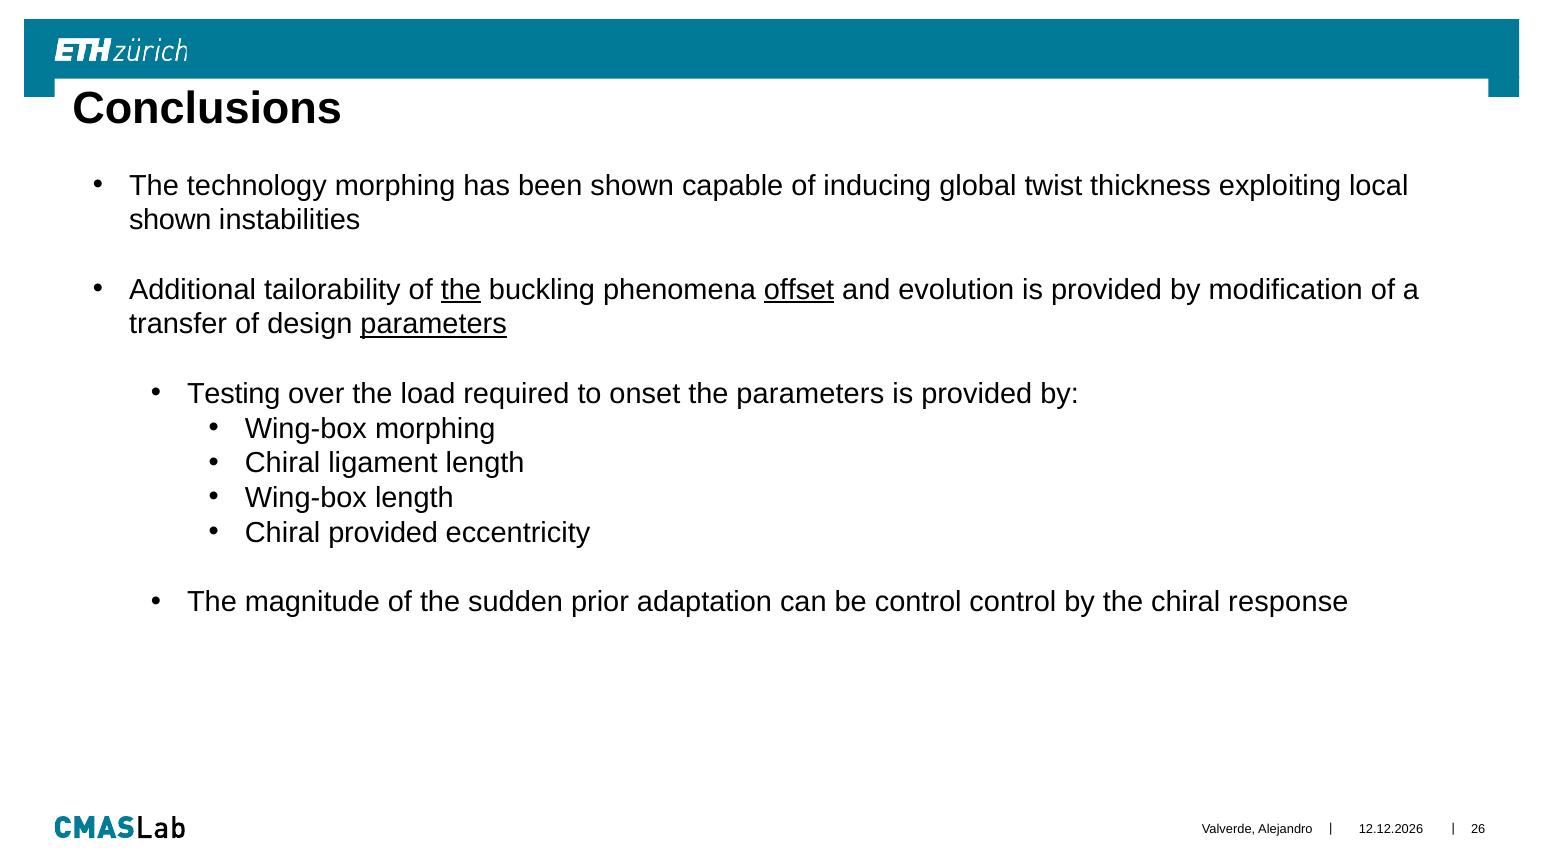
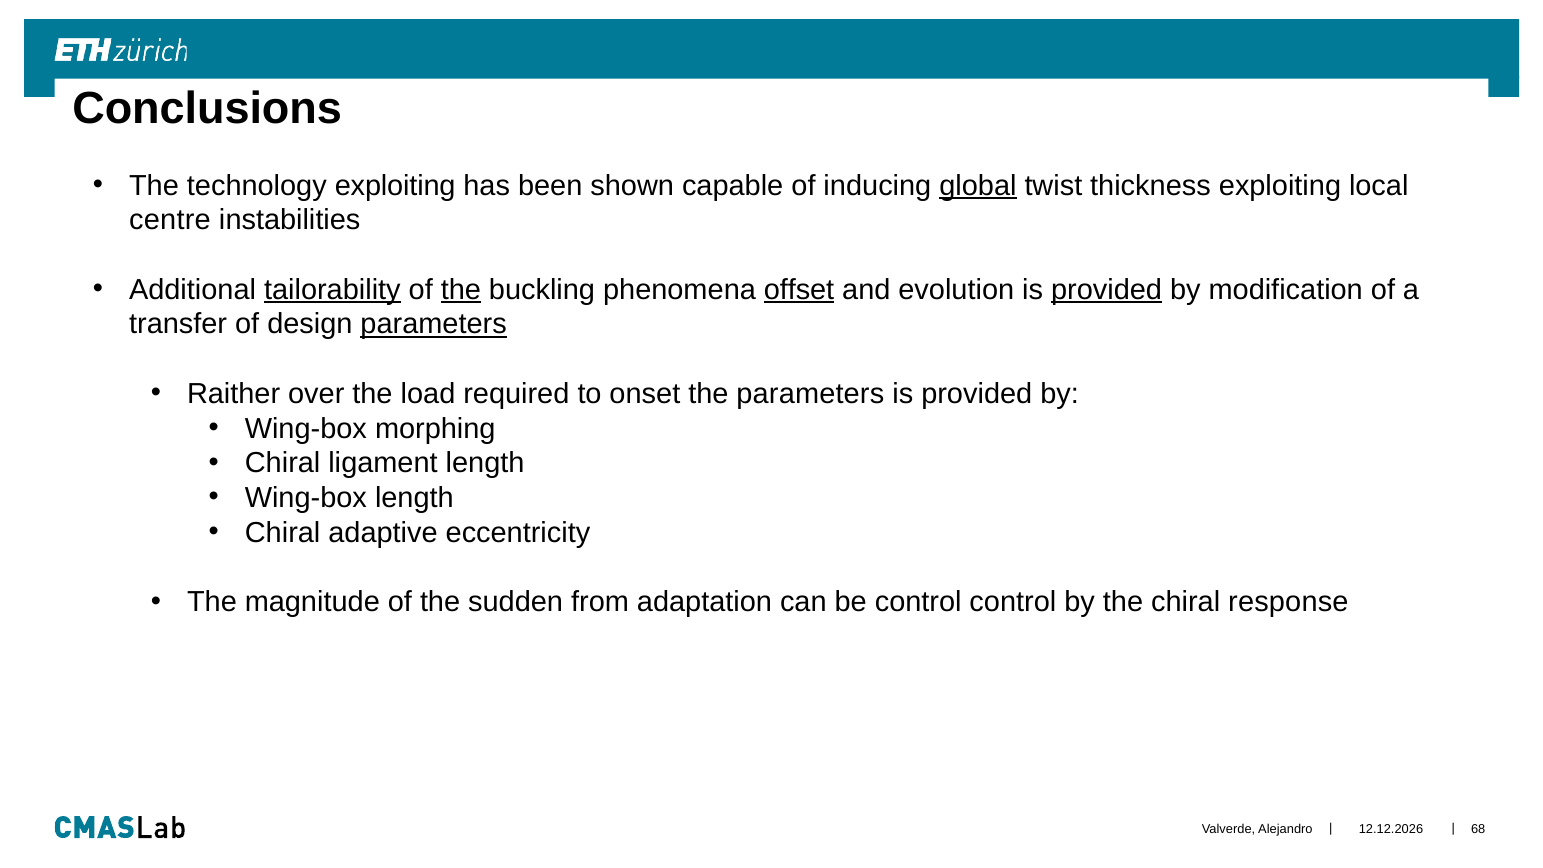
technology morphing: morphing -> exploiting
global underline: none -> present
shown at (170, 220): shown -> centre
tailorability underline: none -> present
provided at (1107, 290) underline: none -> present
Testing: Testing -> Raither
Chiral provided: provided -> adaptive
prior: prior -> from
26: 26 -> 68
